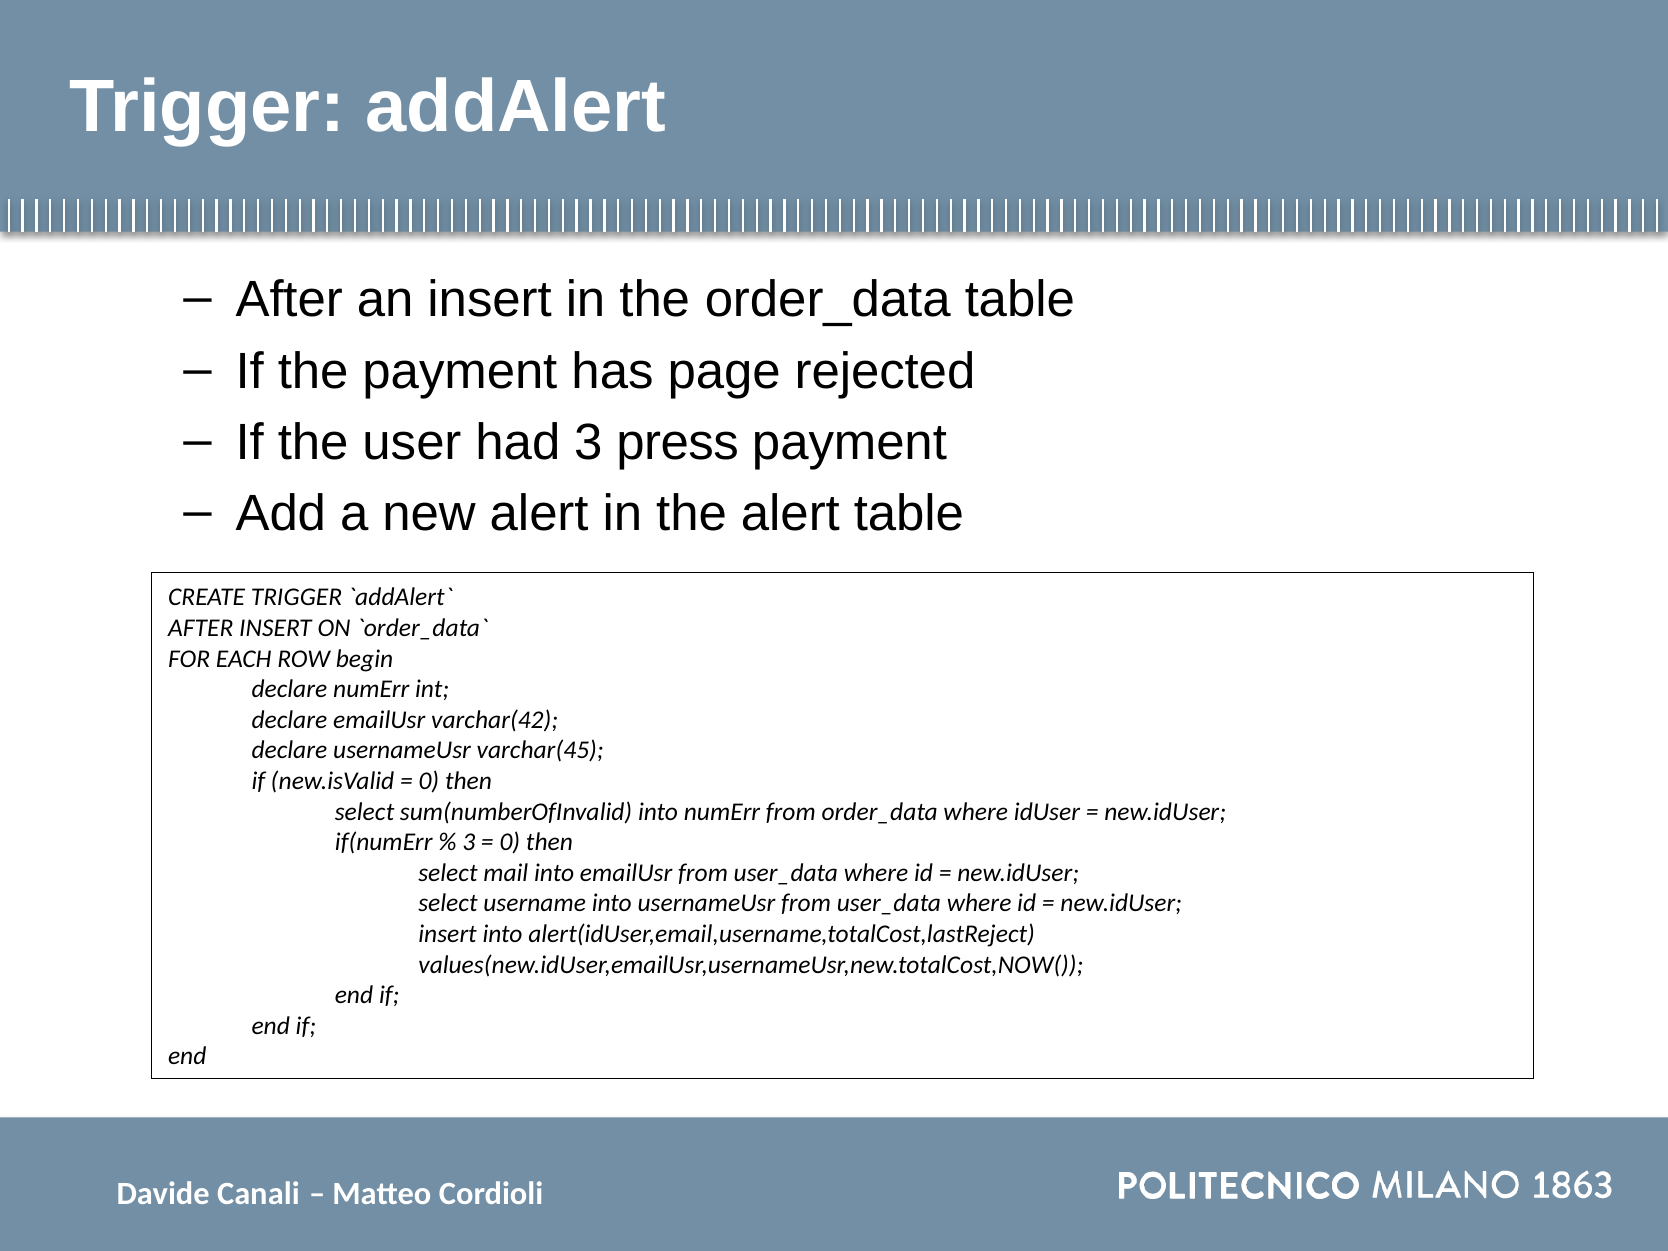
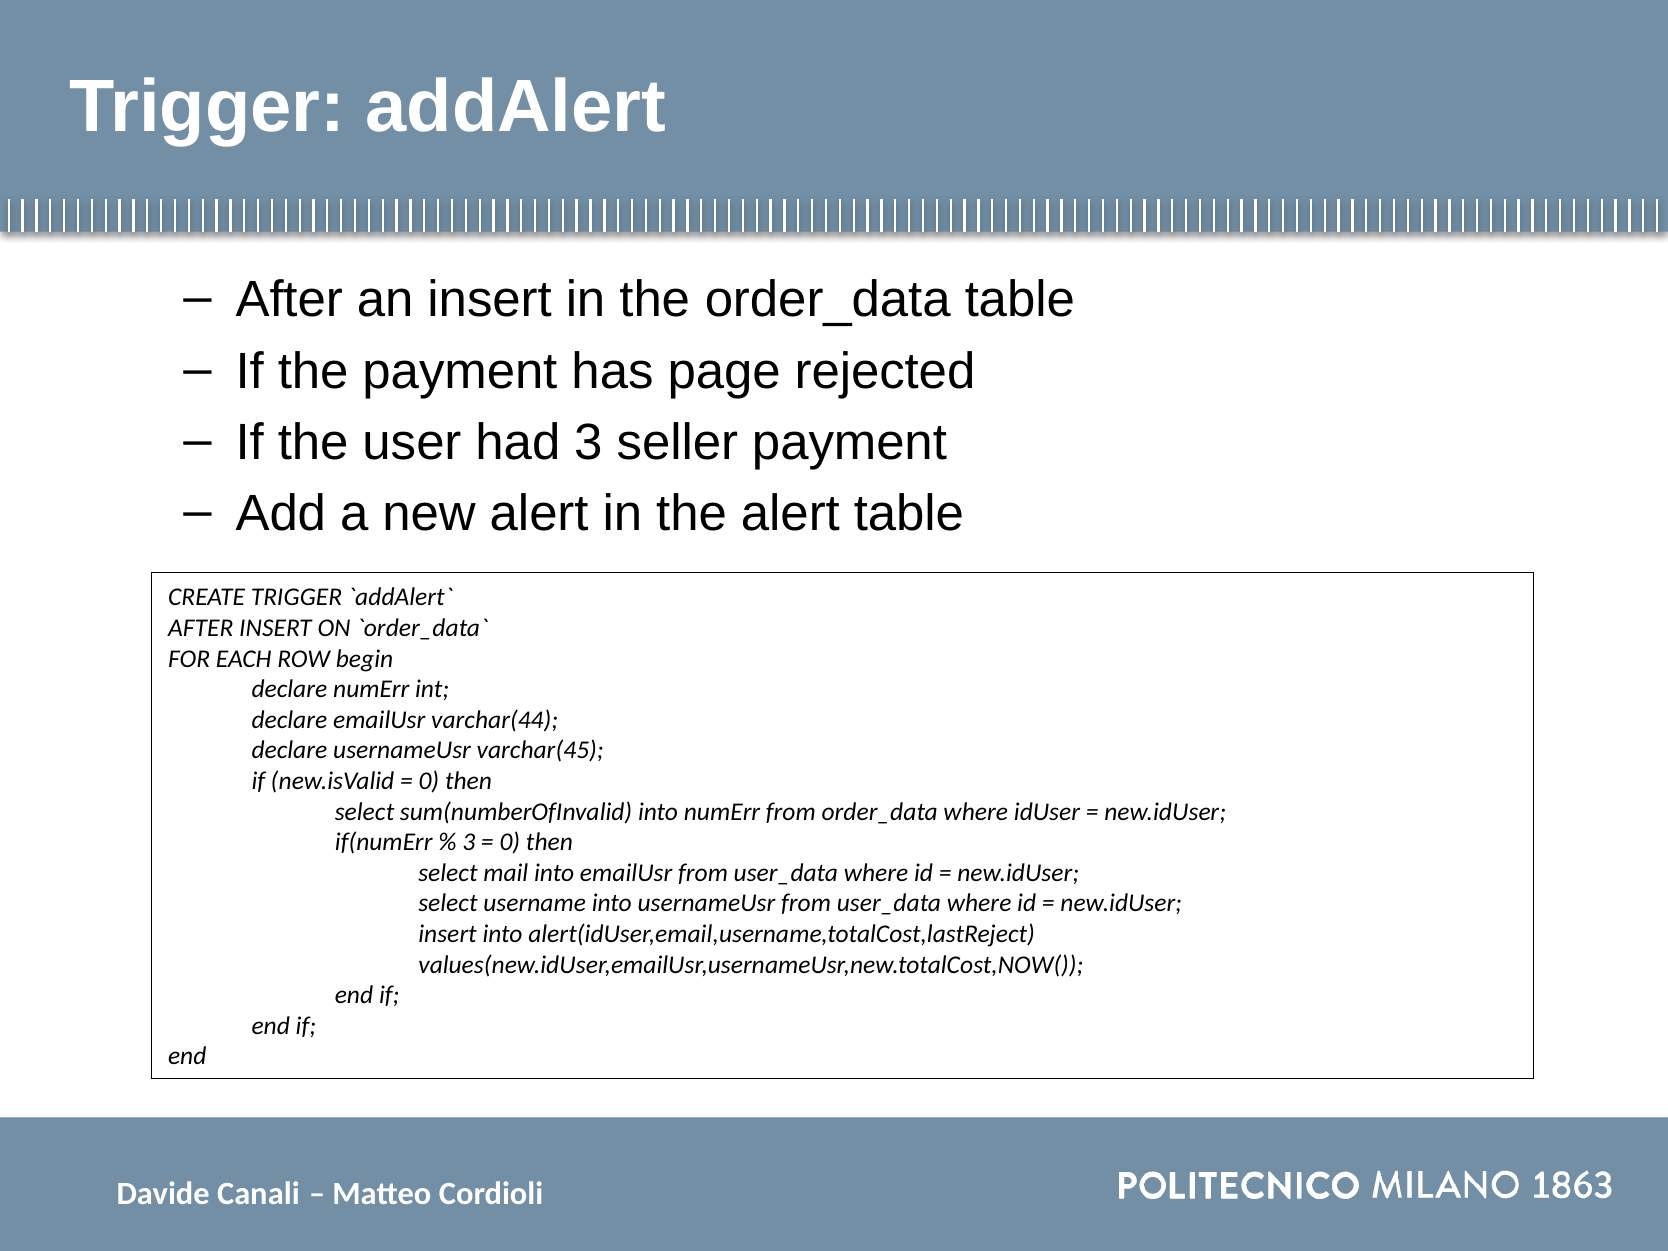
press: press -> seller
varchar(42: varchar(42 -> varchar(44
